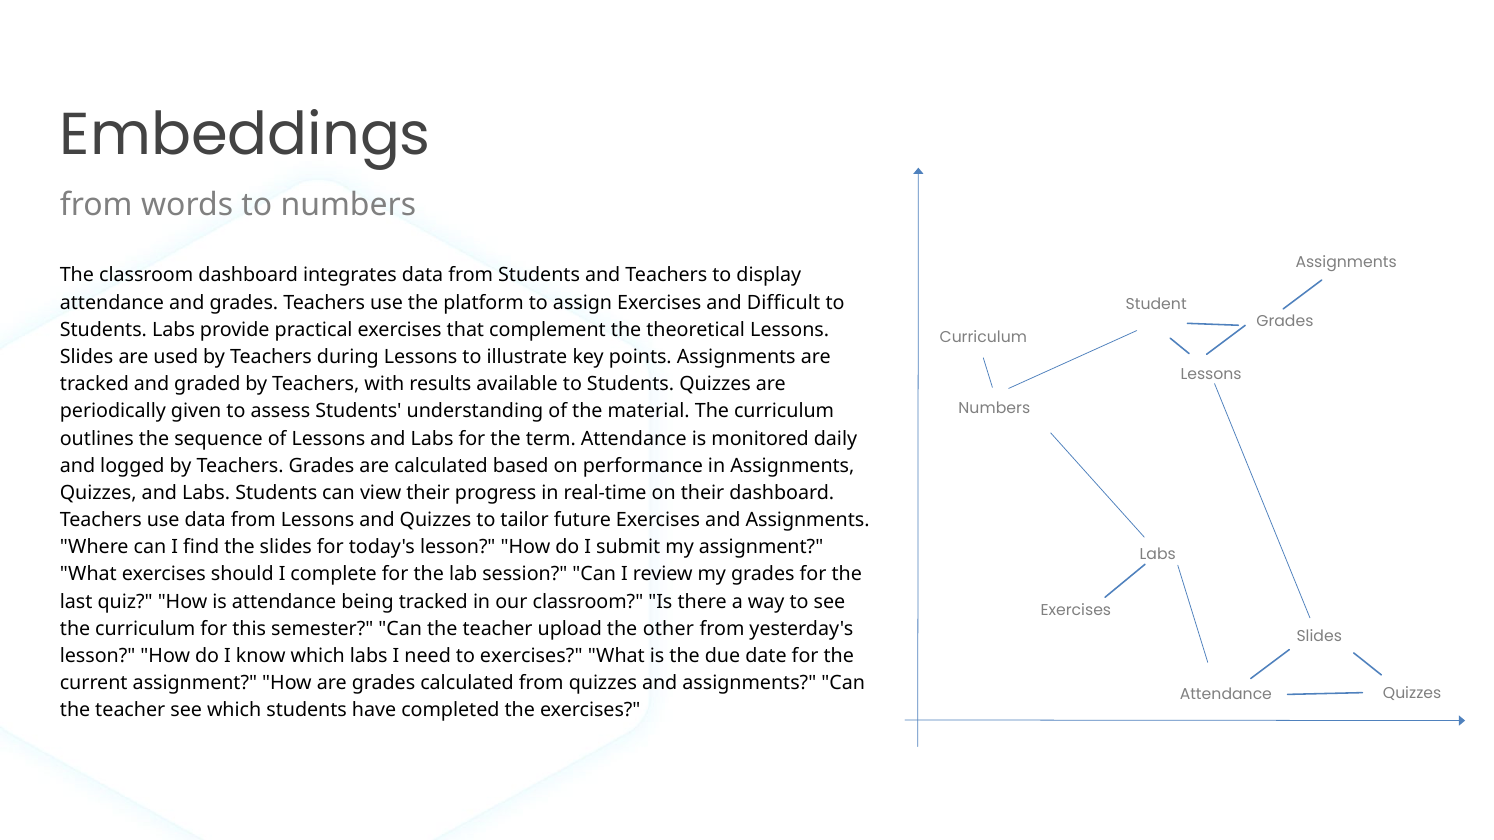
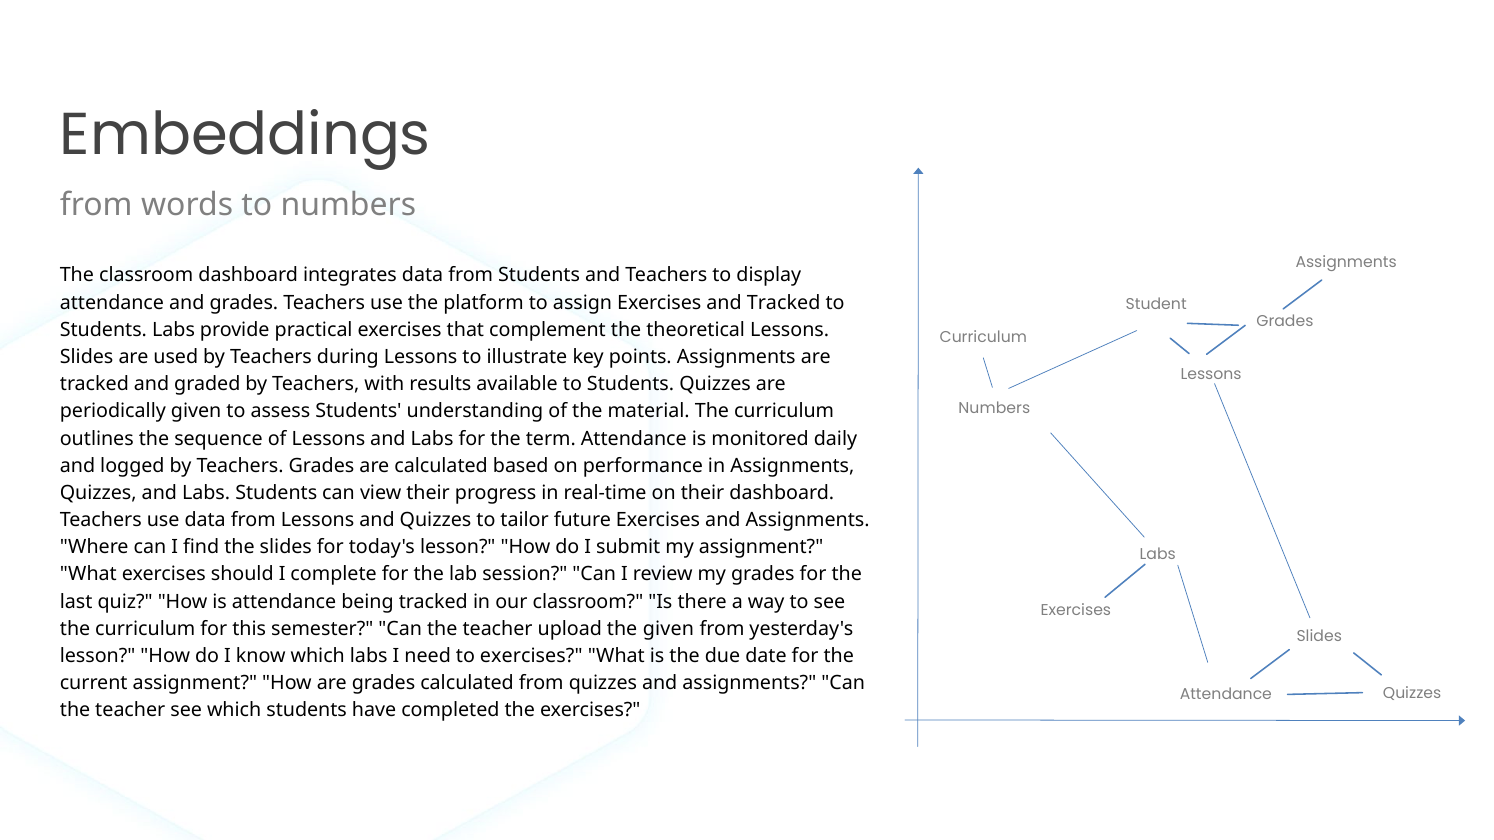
and Difficult: Difficult -> Tracked
the other: other -> given
